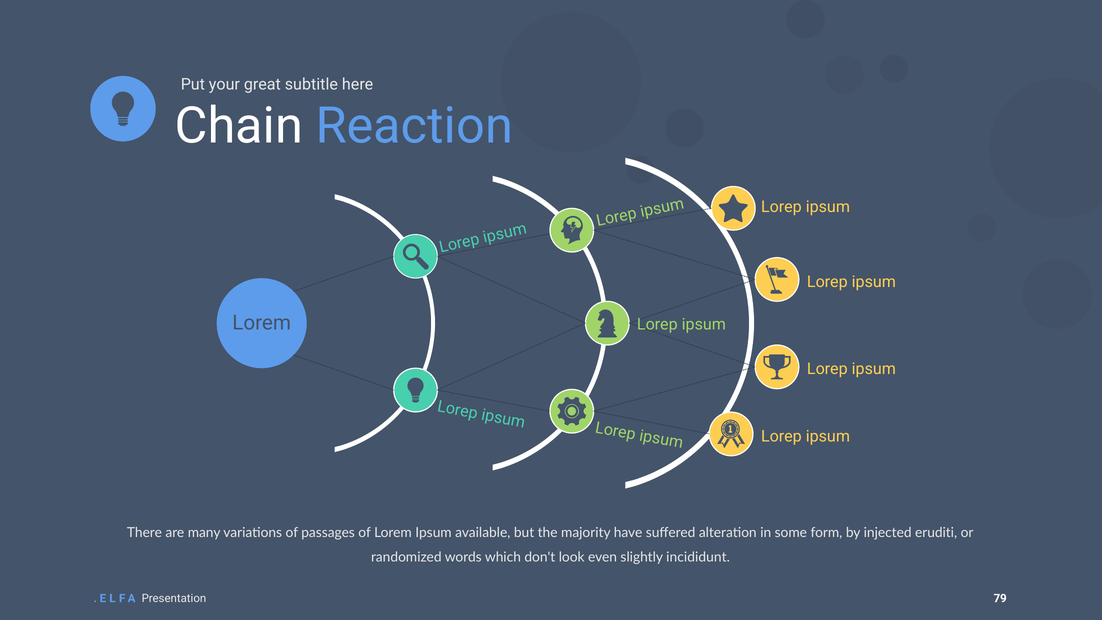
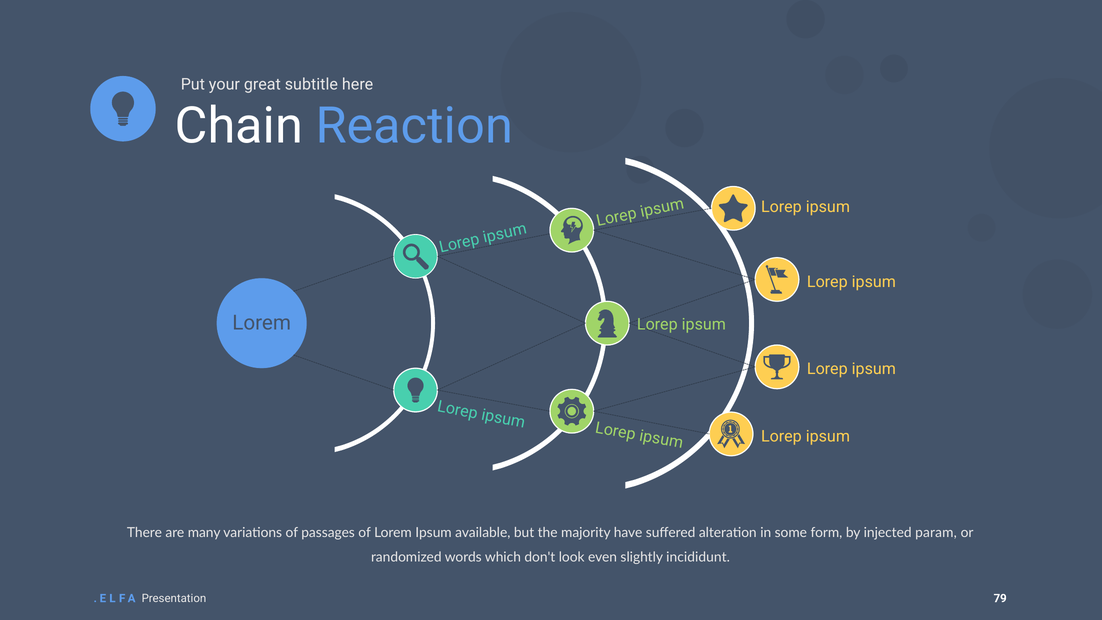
eruditi: eruditi -> param
